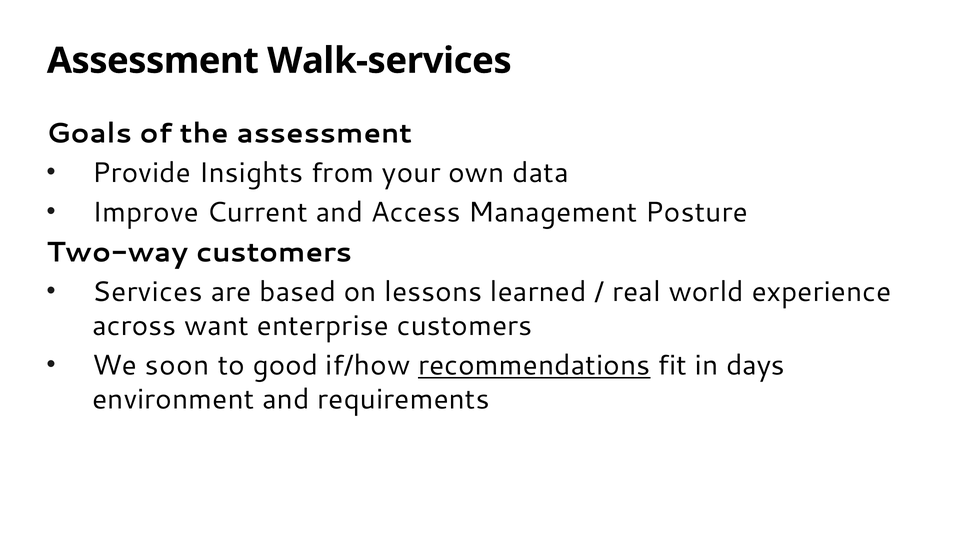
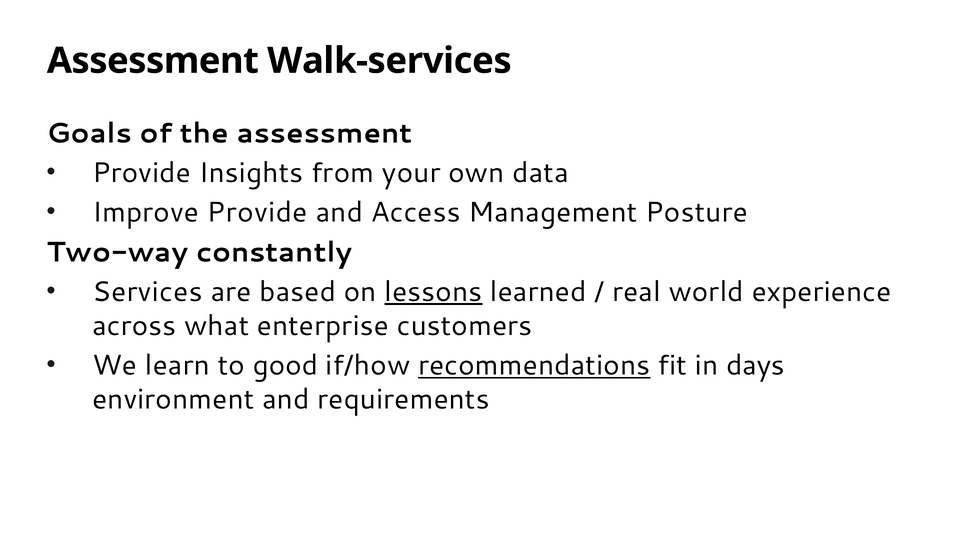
Improve Current: Current -> Provide
Two-way customers: customers -> constantly
lessons underline: none -> present
want: want -> what
soon: soon -> learn
